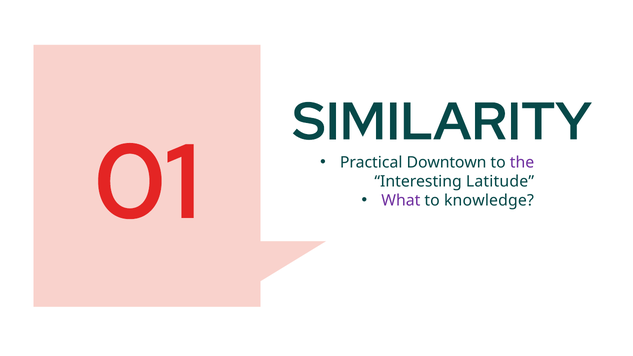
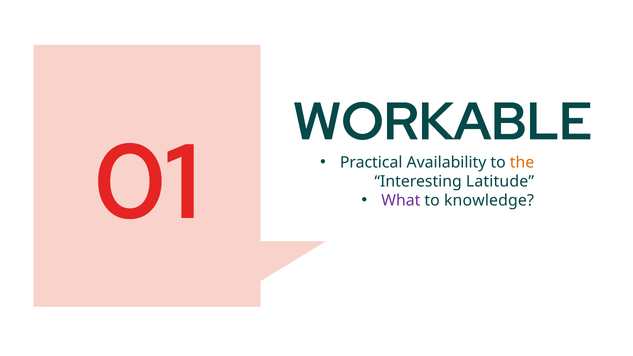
SIMILARITY: SIMILARITY -> WORKABLE
Downtown: Downtown -> Availability
the colour: purple -> orange
